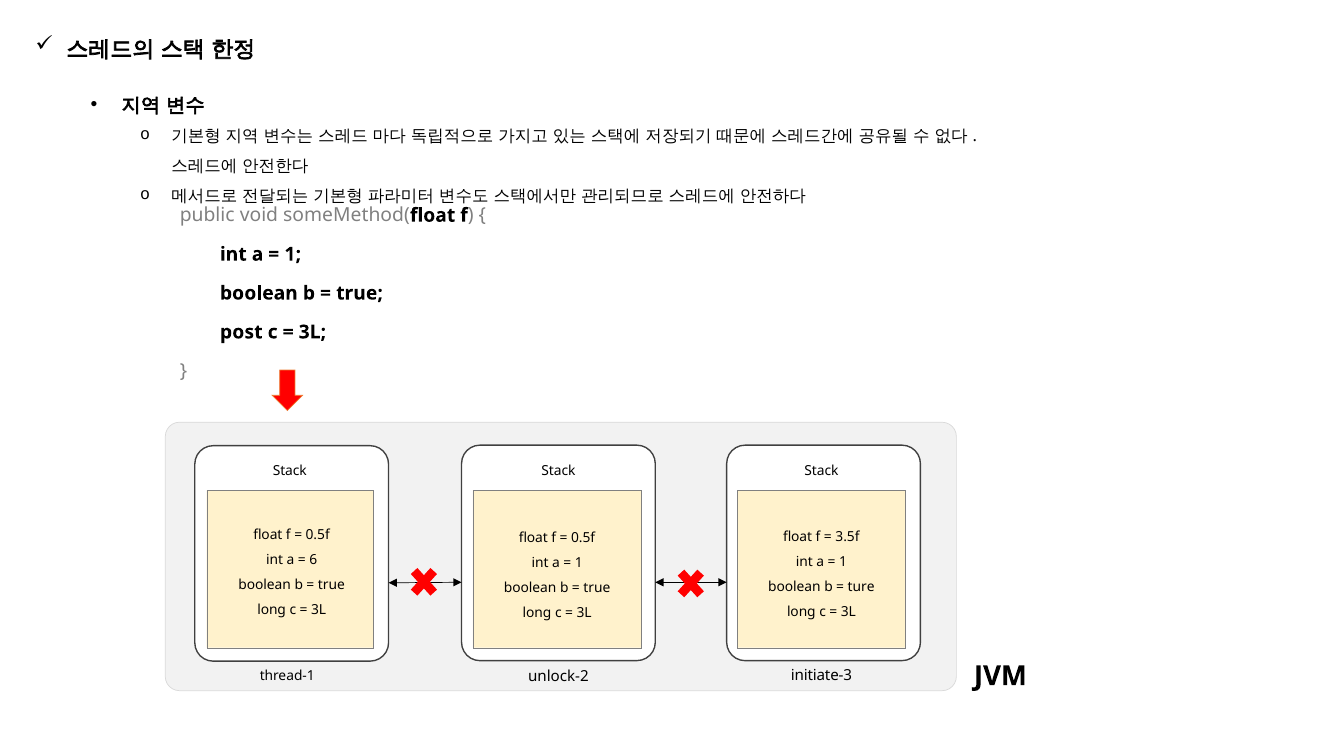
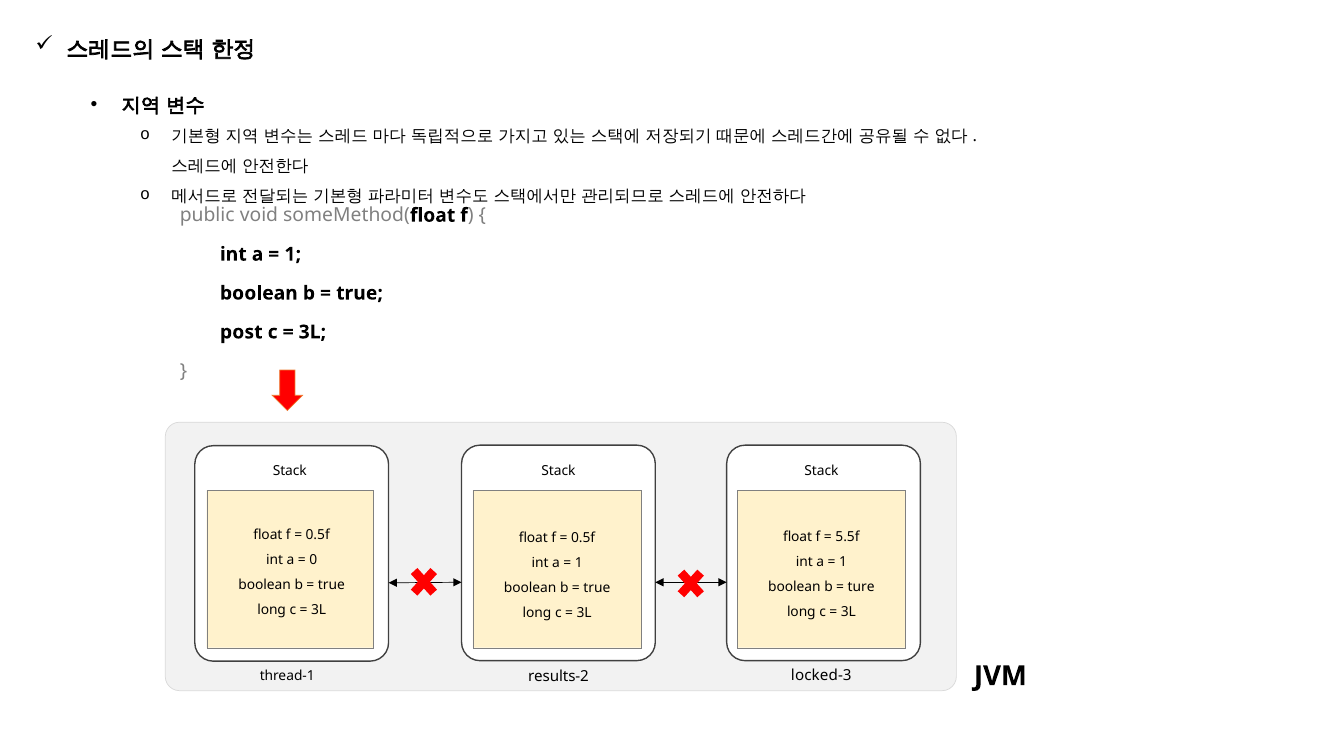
3.5f: 3.5f -> 5.5f
6: 6 -> 0
initiate-3: initiate-3 -> locked-3
unlock-2: unlock-2 -> results-2
